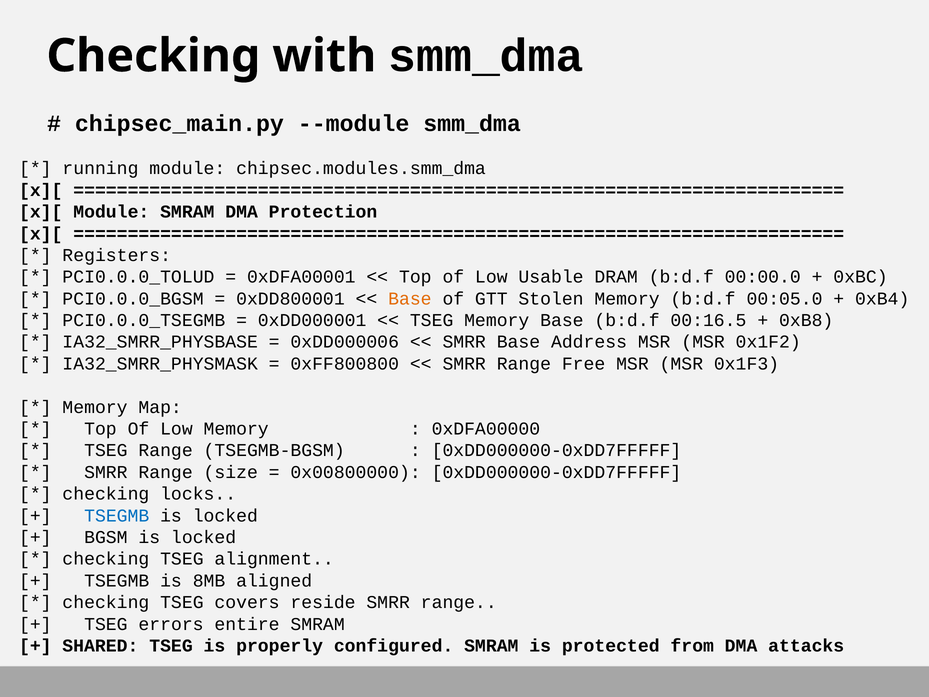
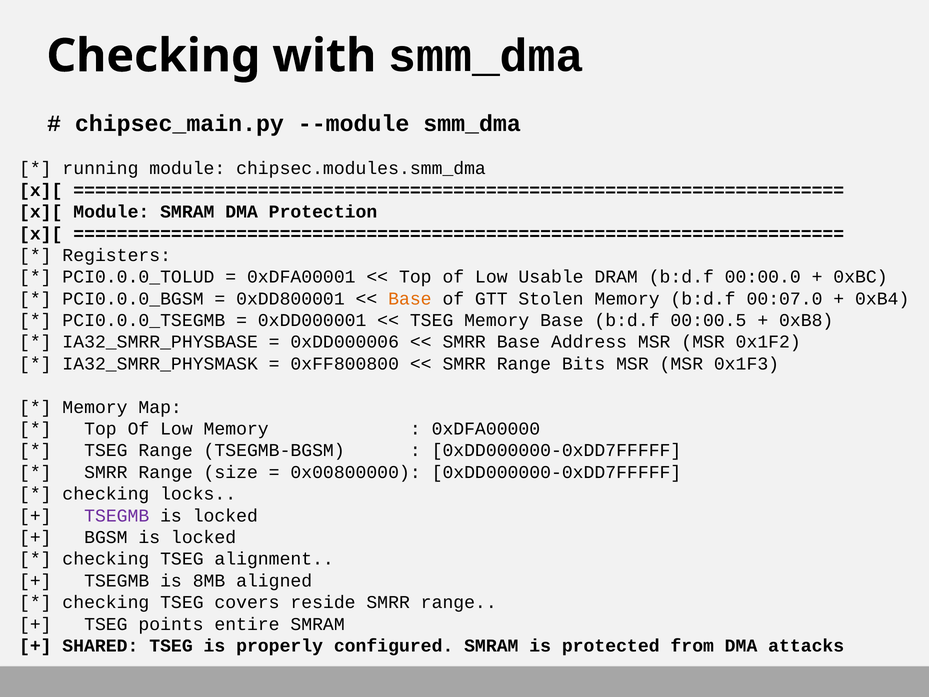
00:05.0: 00:05.0 -> 00:07.0
00:16.5: 00:16.5 -> 00:00.5
Free: Free -> Bits
TSEGMB at (117, 515) colour: blue -> purple
errors: errors -> points
